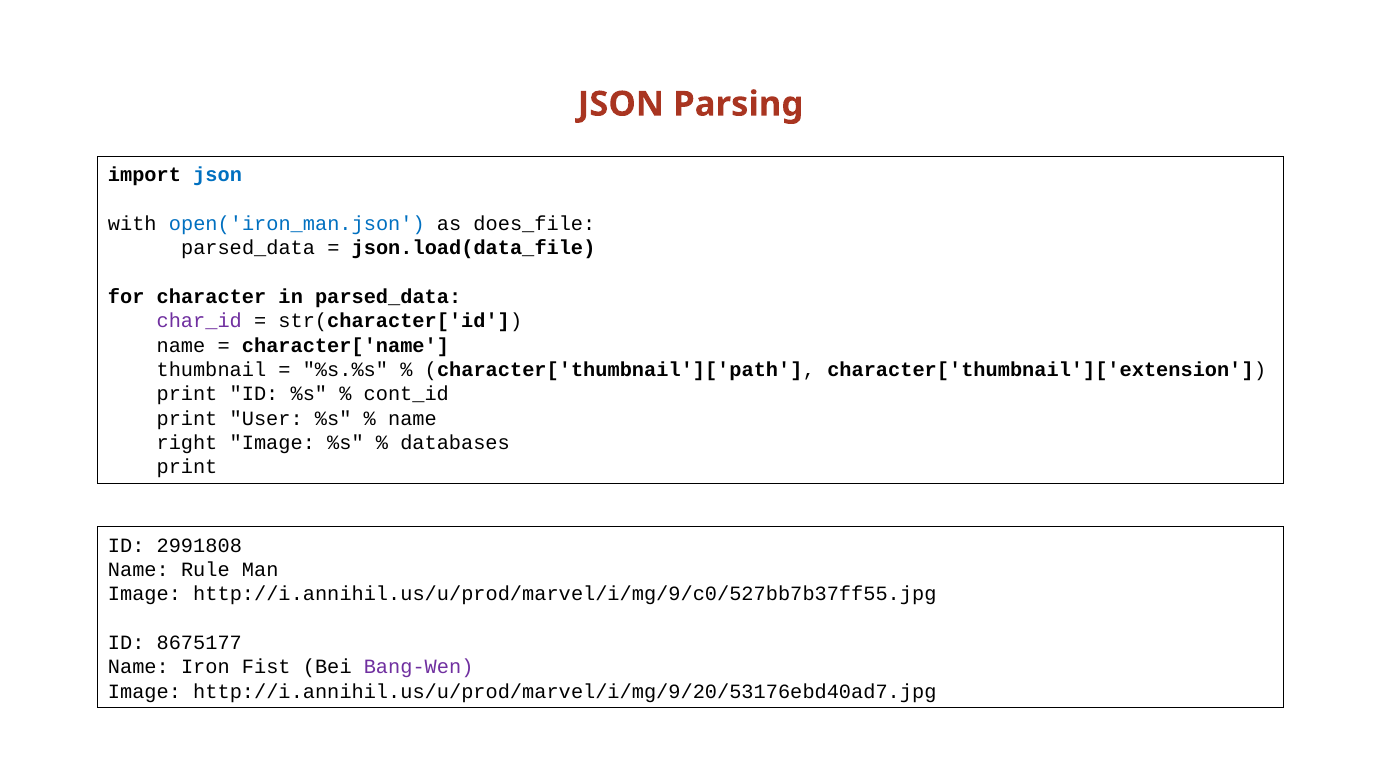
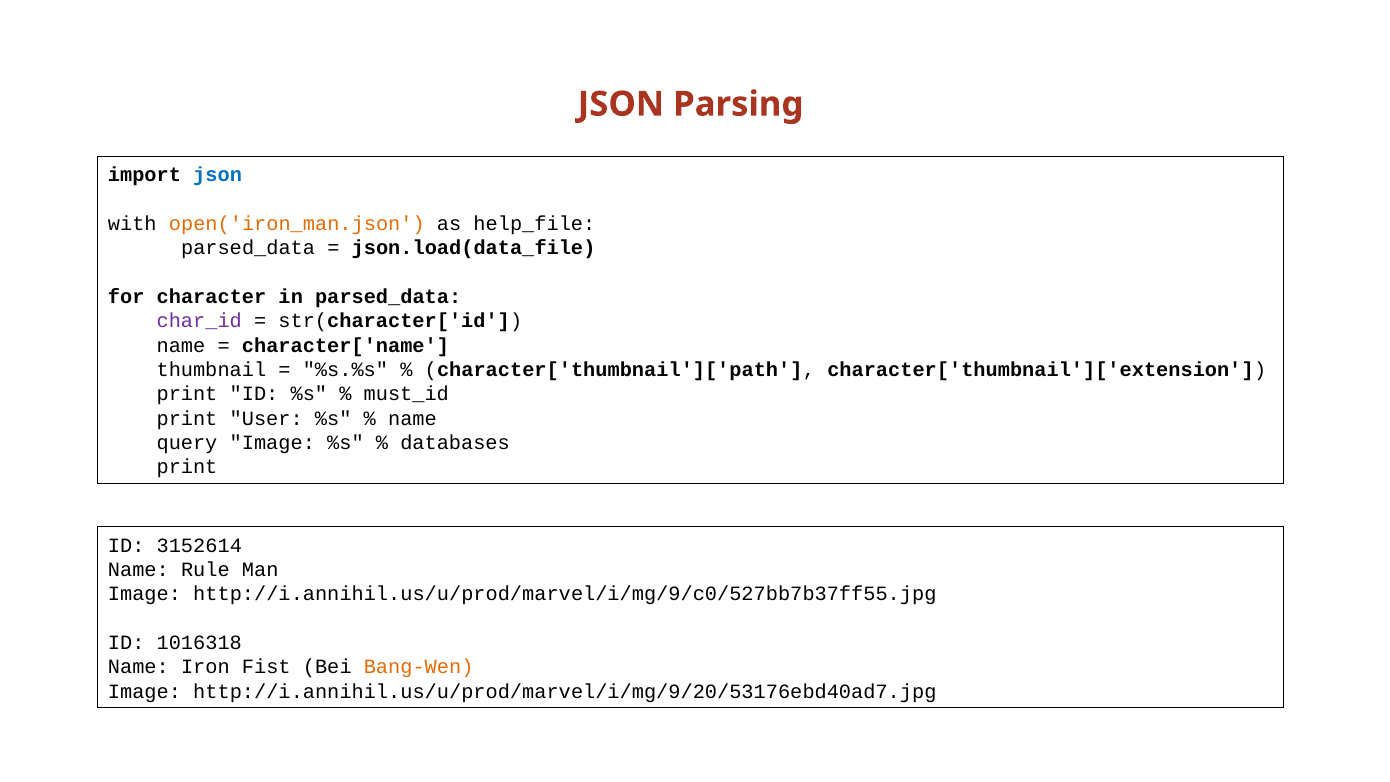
open('iron_man.json colour: blue -> orange
does_file: does_file -> help_file
cont_id: cont_id -> must_id
right: right -> query
2991808: 2991808 -> 3152614
8675177: 8675177 -> 1016318
Bang-Wen colour: purple -> orange
